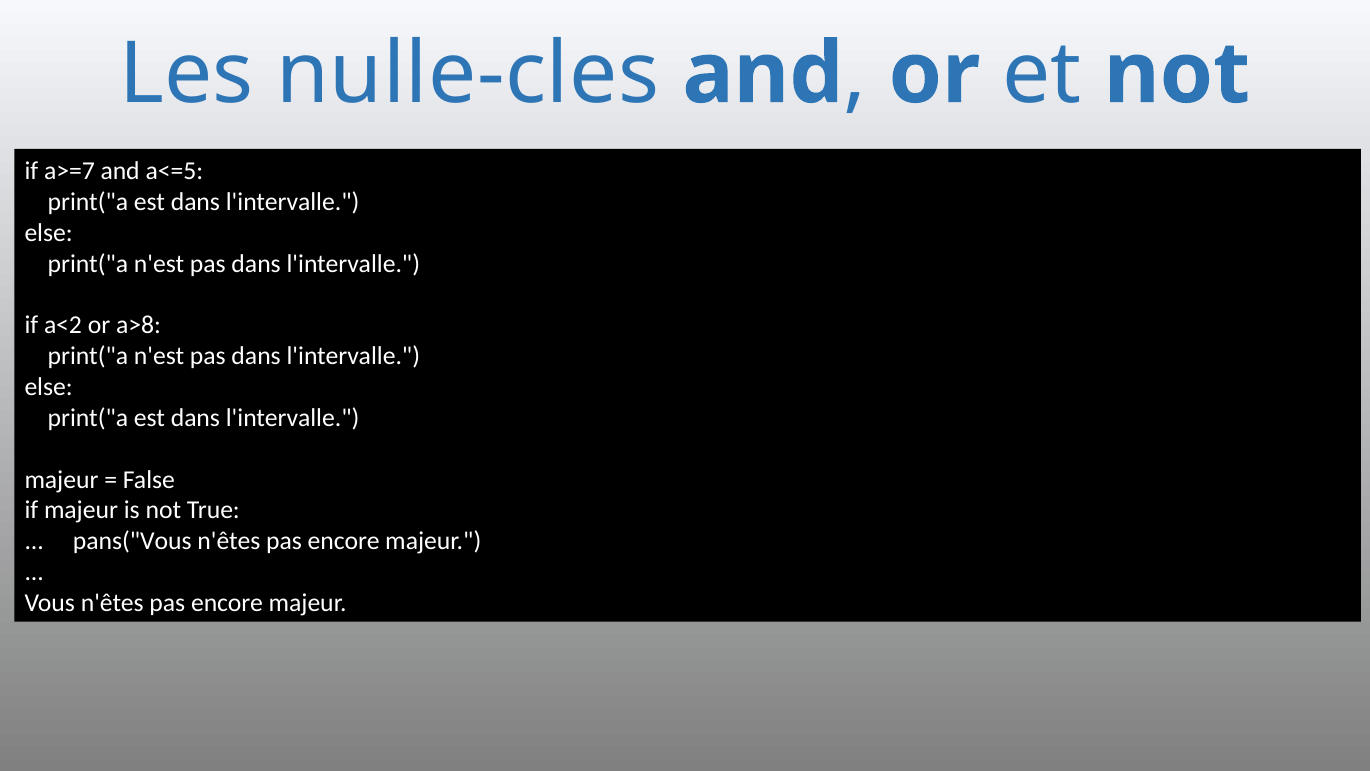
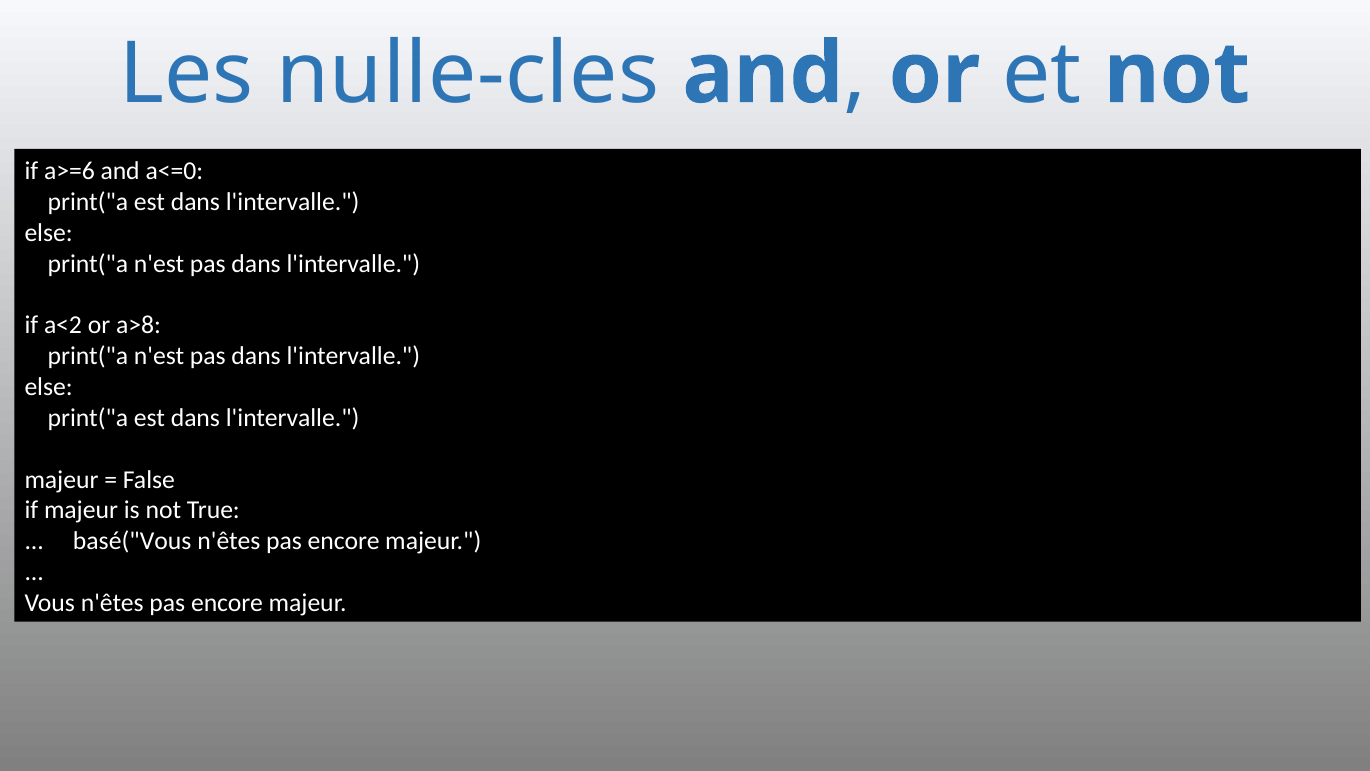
a>=7: a>=7 -> a>=6
a<=5: a<=5 -> a<=0
pans("Vous: pans("Vous -> basé("Vous
